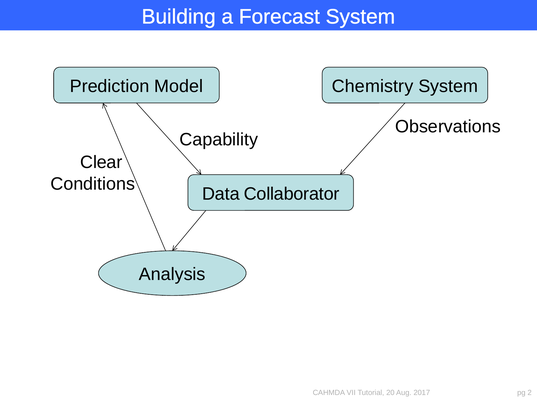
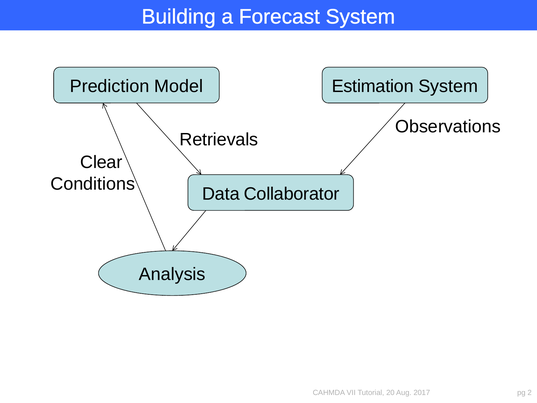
Chemistry: Chemistry -> Estimation
Capability: Capability -> Retrievals
